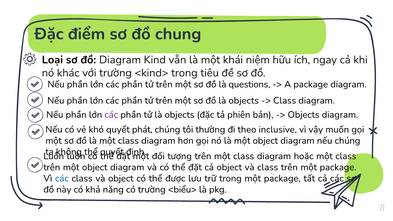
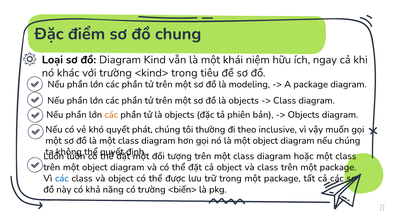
questions: questions -> modeling
các at (111, 115) colour: purple -> orange
<biểu>: <biểu> -> <biến>
